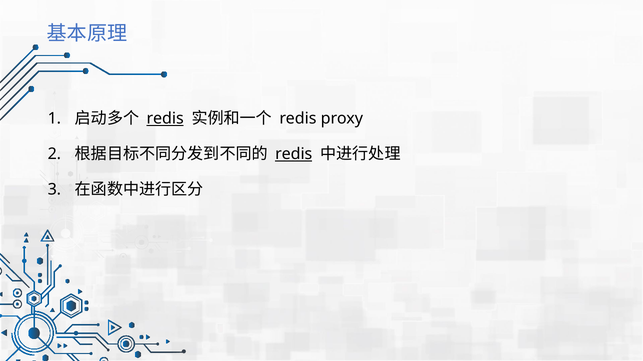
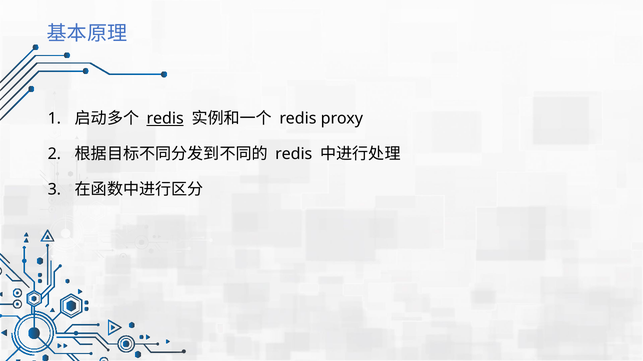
redis at (294, 154) underline: present -> none
